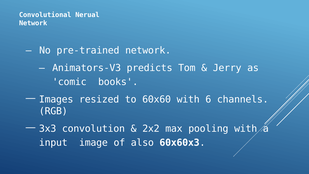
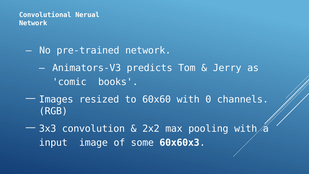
6: 6 -> 0
also: also -> some
